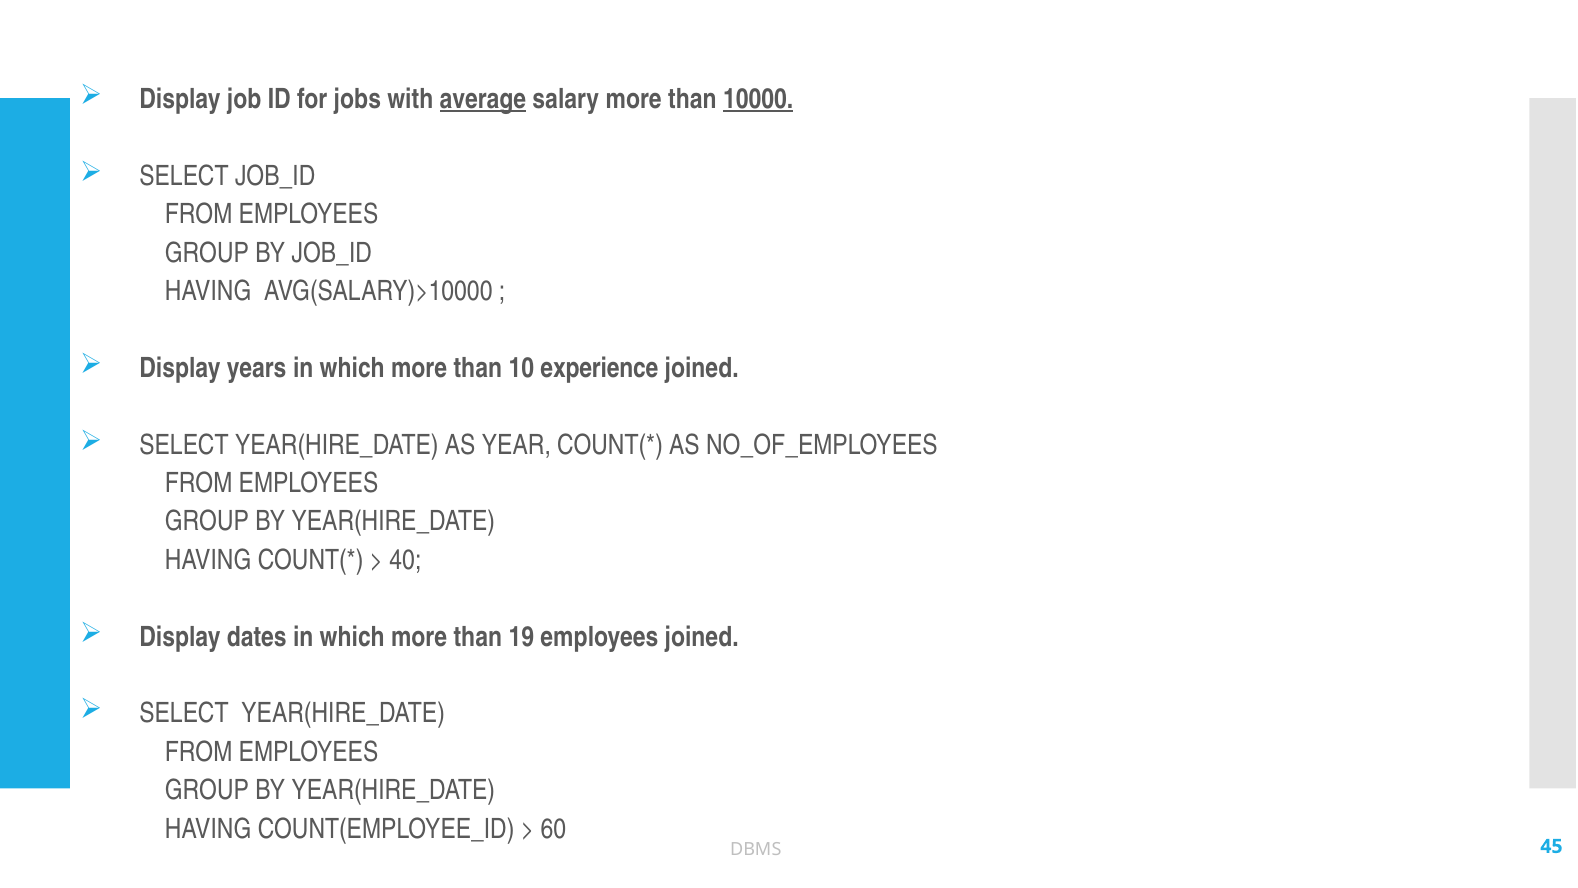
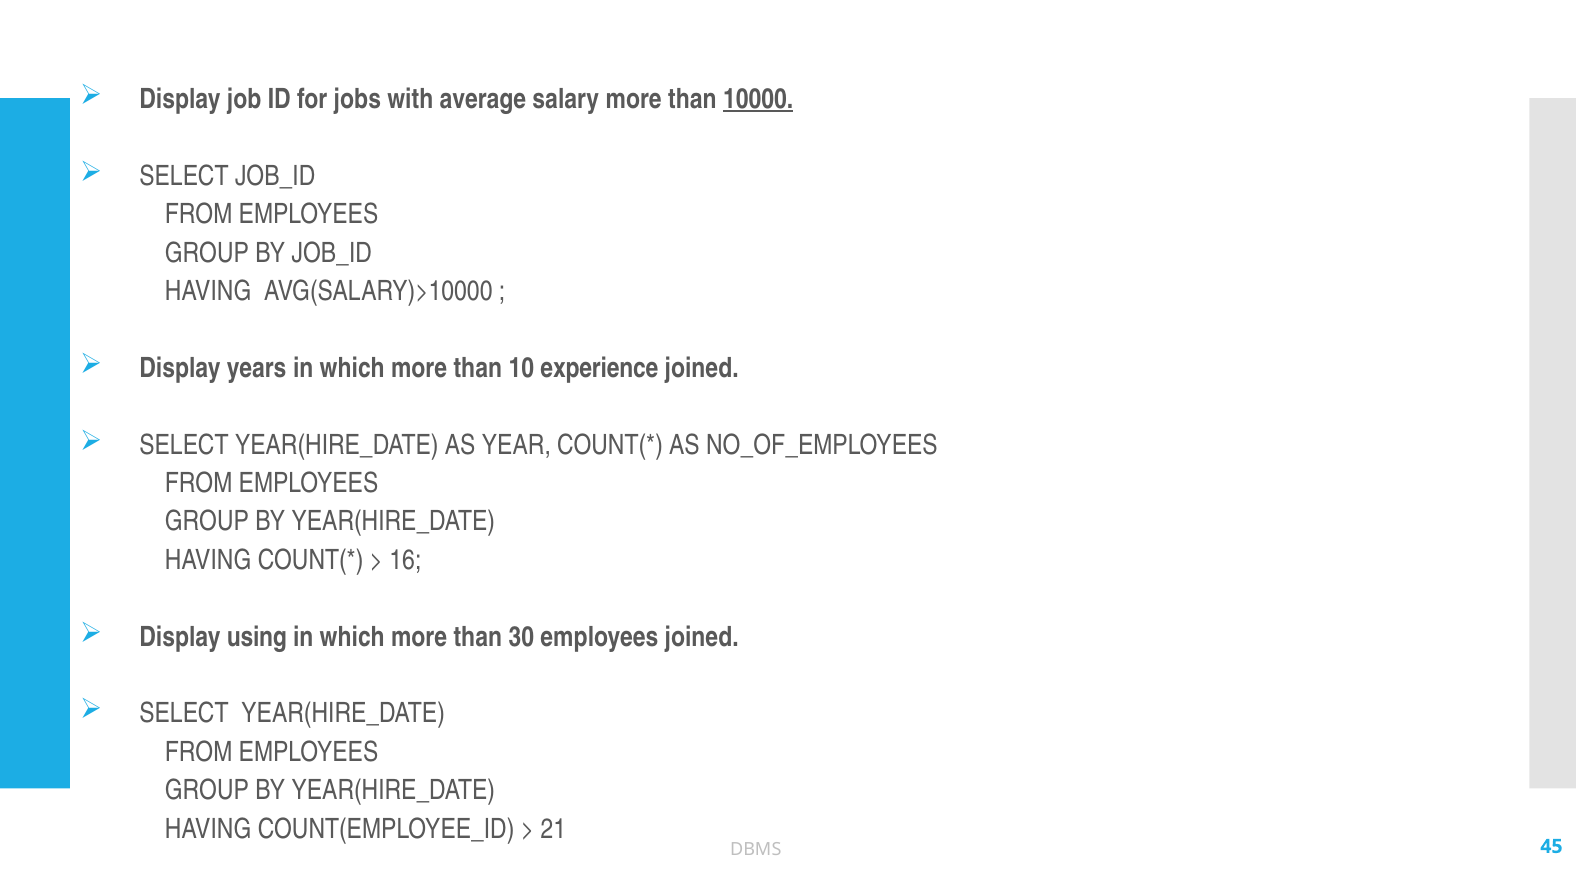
average underline: present -> none
40: 40 -> 16
dates: dates -> using
19: 19 -> 30
60: 60 -> 21
